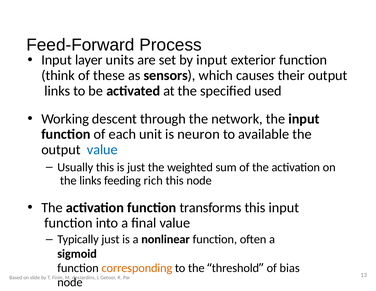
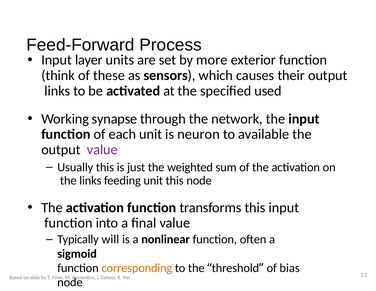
by input: input -> more
descent: descent -> synapse
value at (102, 149) colour: blue -> purple
feeding rich: rich -> unit
Typically just: just -> will
